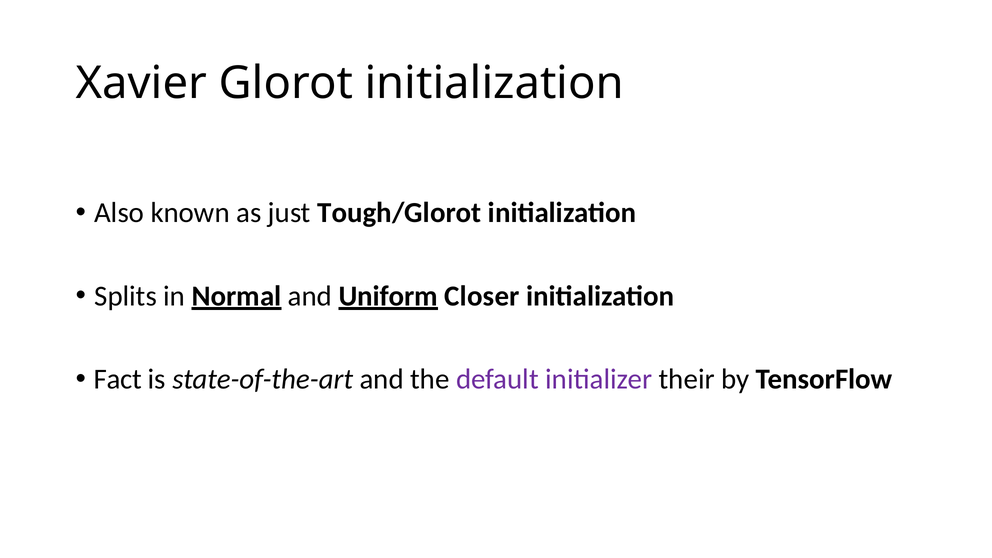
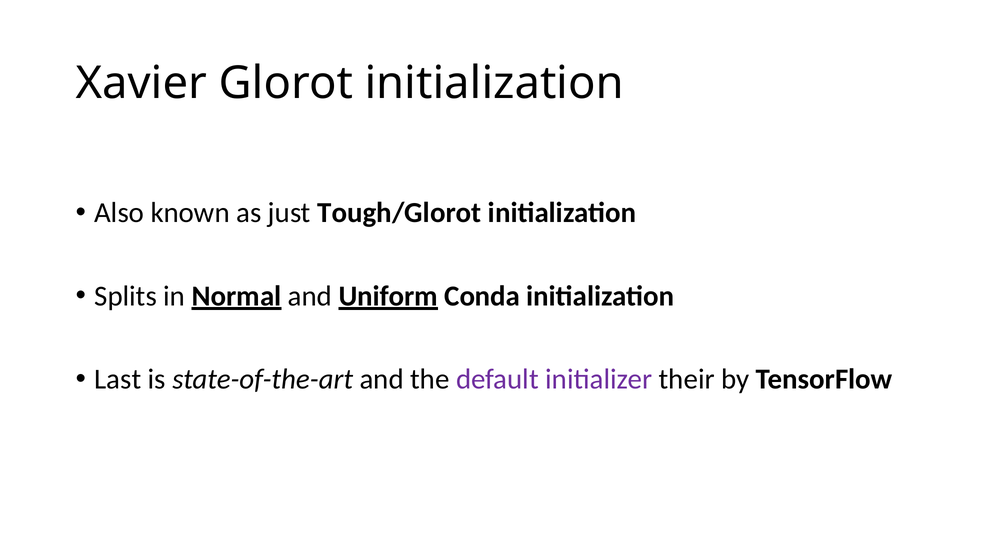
Closer: Closer -> Conda
Fact: Fact -> Last
